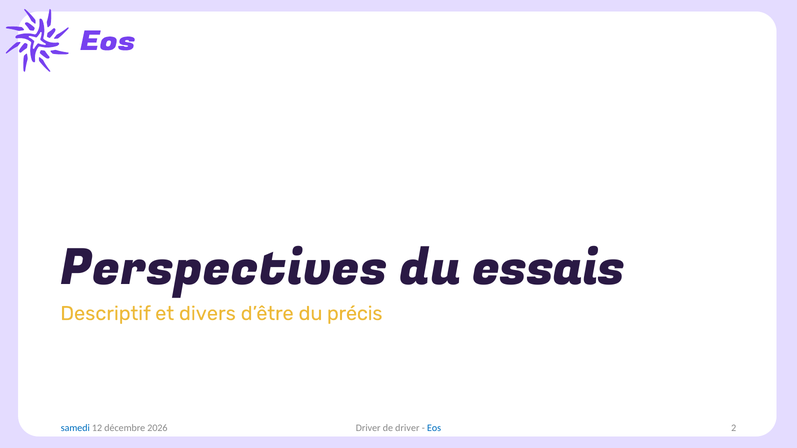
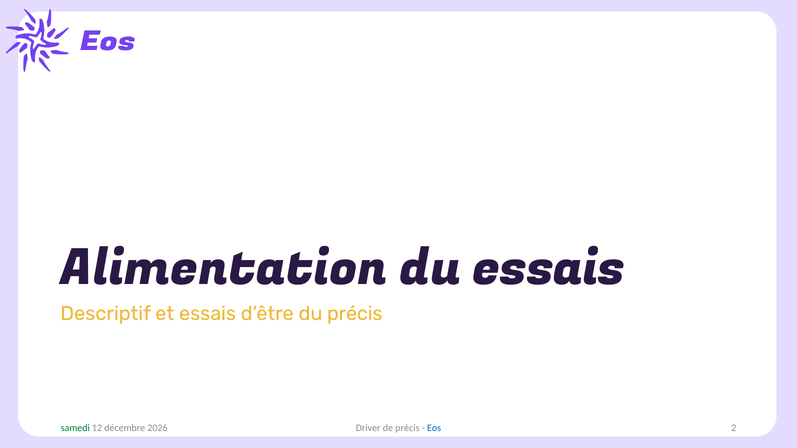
Perspectives: Perspectives -> Alimentation
et divers: divers -> essais
samedi colour: blue -> green
de driver: driver -> précis
